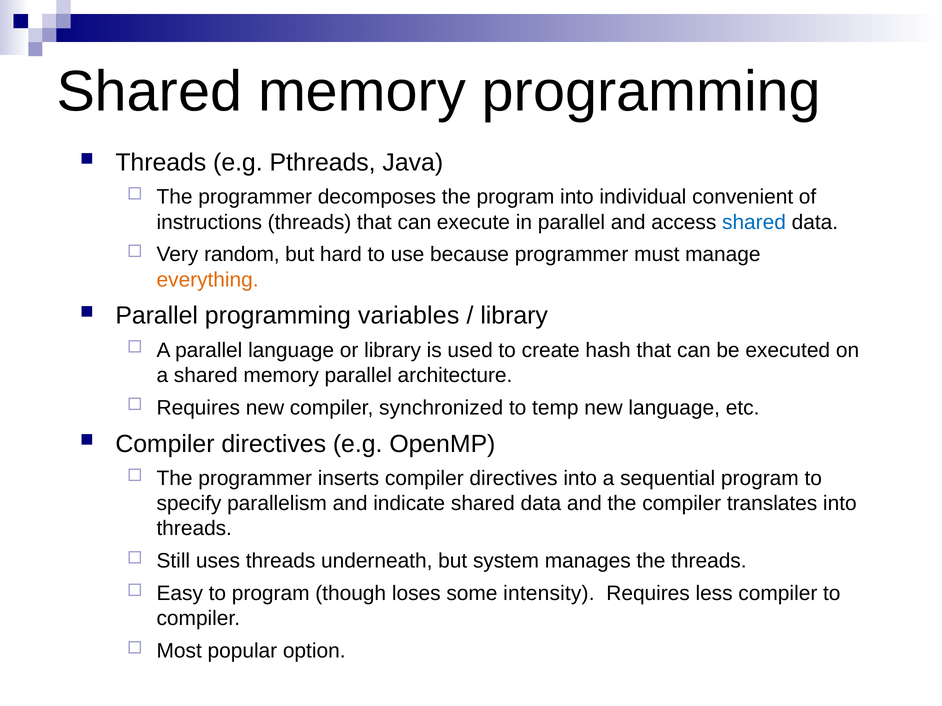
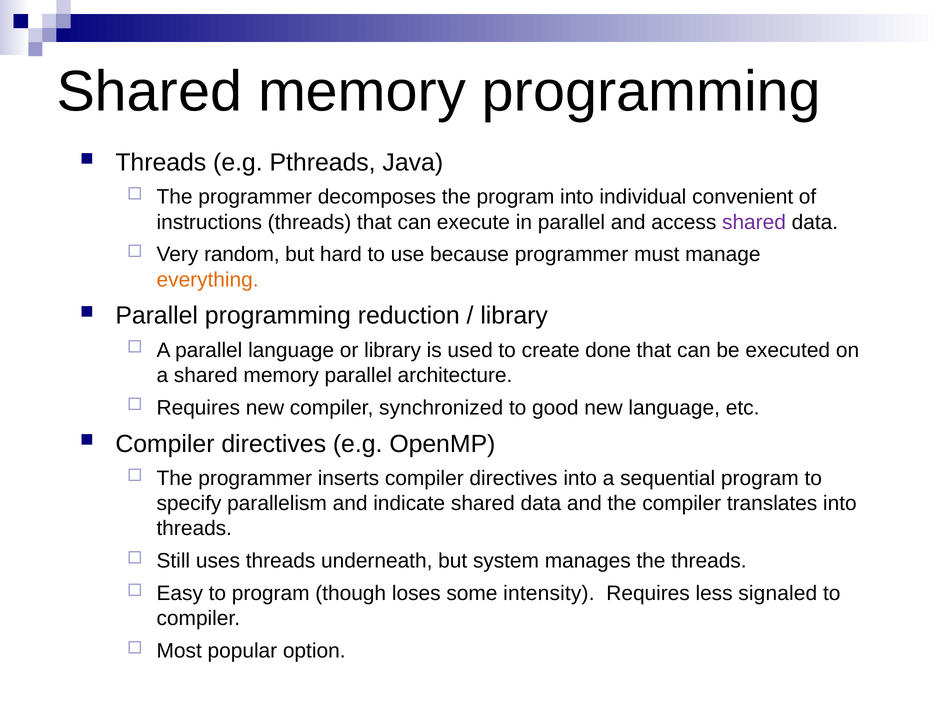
shared at (754, 222) colour: blue -> purple
variables: variables -> reduction
hash: hash -> done
temp: temp -> good
less compiler: compiler -> signaled
